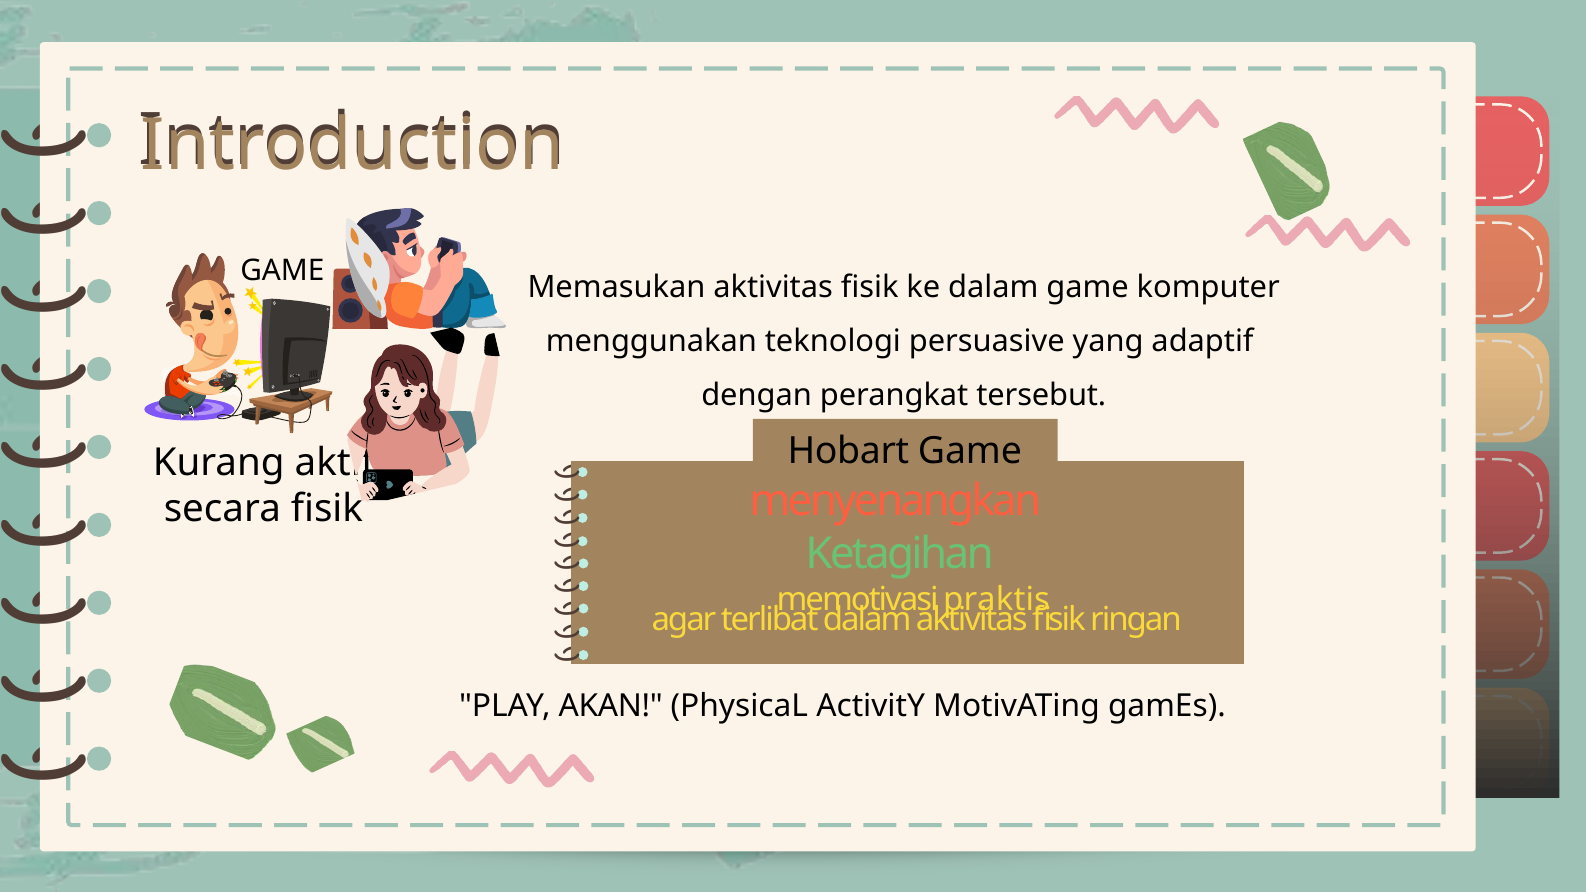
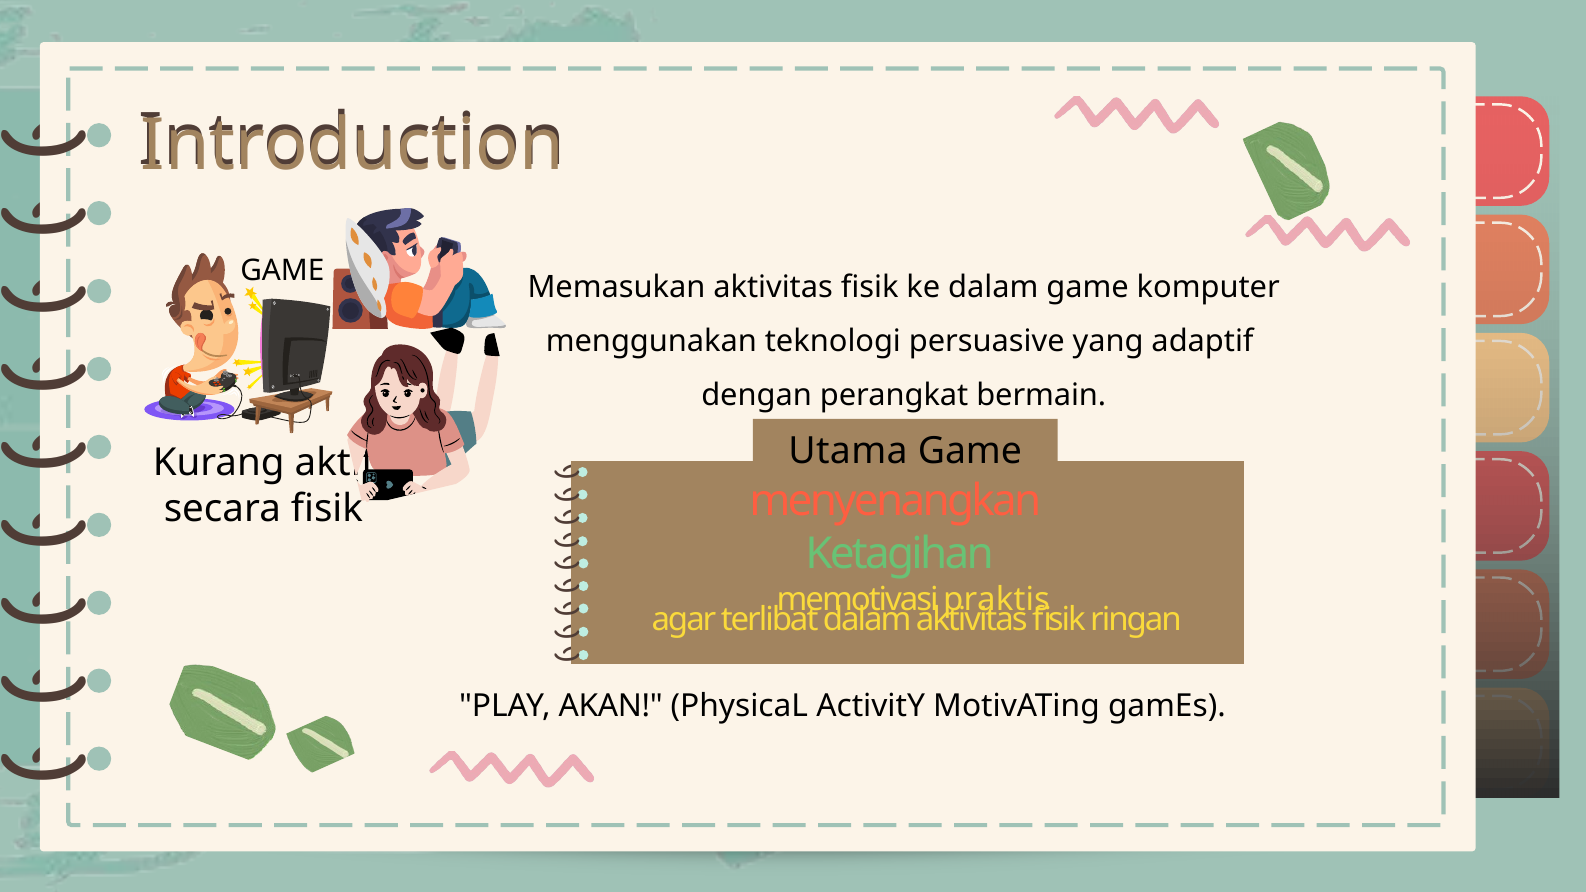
tersebut: tersebut -> bermain
Hobart: Hobart -> Utama
